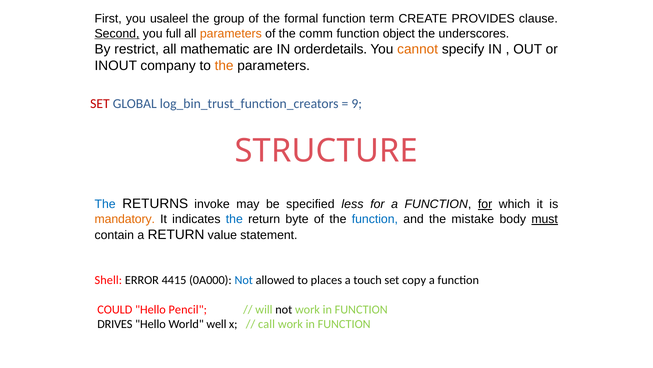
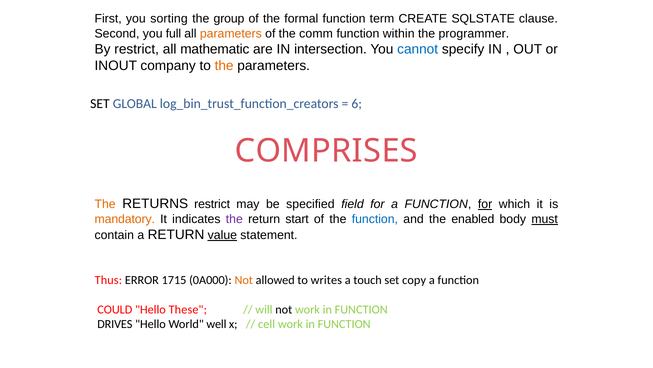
usaleel: usaleel -> sorting
PROVIDES: PROVIDES -> SQLSTATE
Second underline: present -> none
object: object -> within
underscores: underscores -> programmer
orderdetails: orderdetails -> intersection
cannot colour: orange -> blue
SET at (100, 103) colour: red -> black
9: 9 -> 6
STRUCTURE: STRUCTURE -> COMPRISES
The at (105, 204) colour: blue -> orange
RETURNS invoke: invoke -> restrict
less: less -> field
the at (234, 219) colour: blue -> purple
byte: byte -> start
mistake: mistake -> enabled
value underline: none -> present
Shell: Shell -> Thus
4415: 4415 -> 1715
Not at (244, 280) colour: blue -> orange
places: places -> writes
Pencil: Pencil -> These
call: call -> cell
